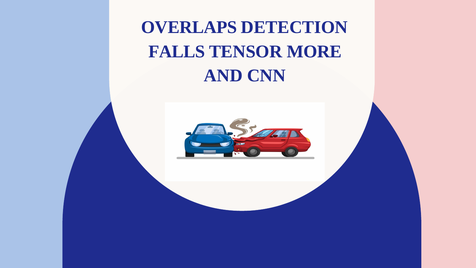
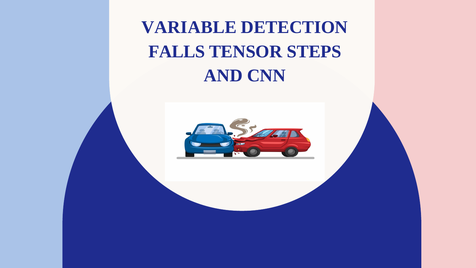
OVERLAPS: OVERLAPS -> VARIABLE
MORE: MORE -> STEPS
